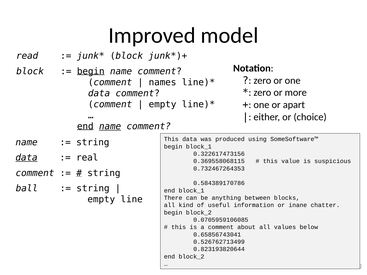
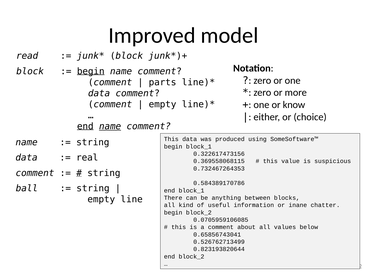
names: names -> parts
apart: apart -> know
data at (27, 158) underline: present -> none
